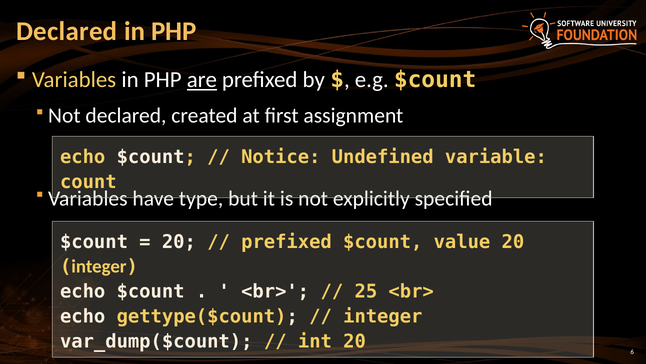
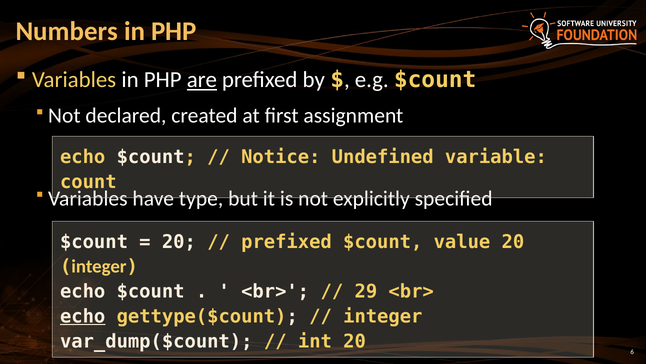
Declared at (67, 31): Declared -> Numbers
25: 25 -> 29
echo at (83, 316) underline: none -> present
